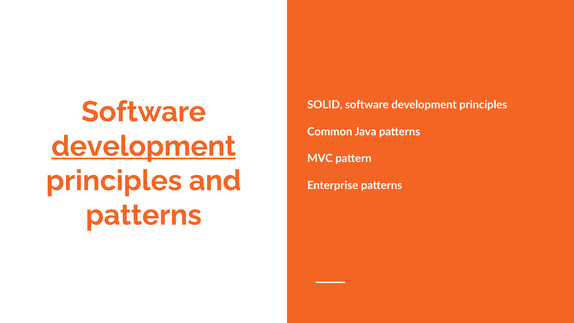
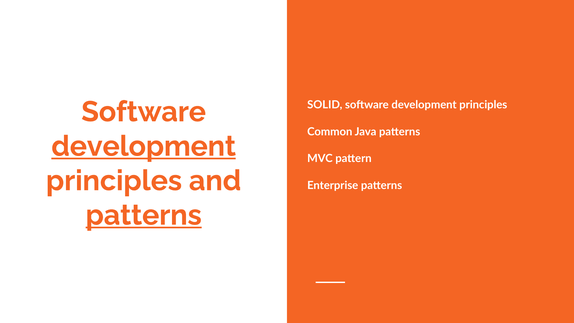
patterns at (144, 215) underline: none -> present
